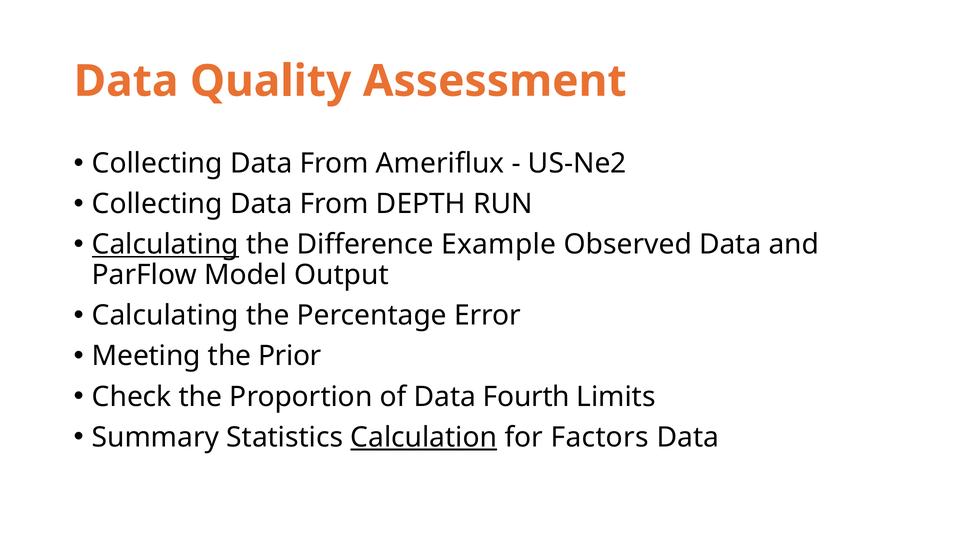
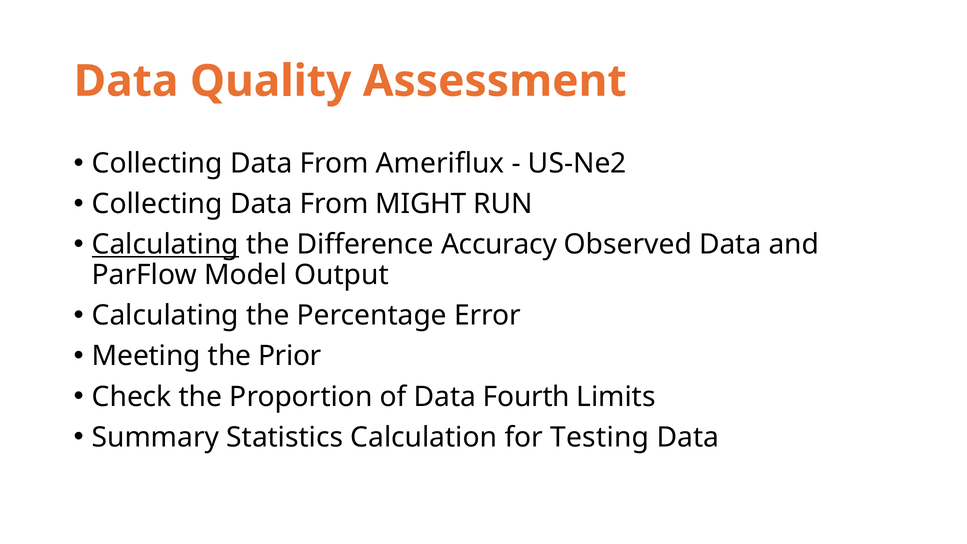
DEPTH: DEPTH -> MIGHT
Example: Example -> Accuracy
Calculation underline: present -> none
Factors: Factors -> Testing
